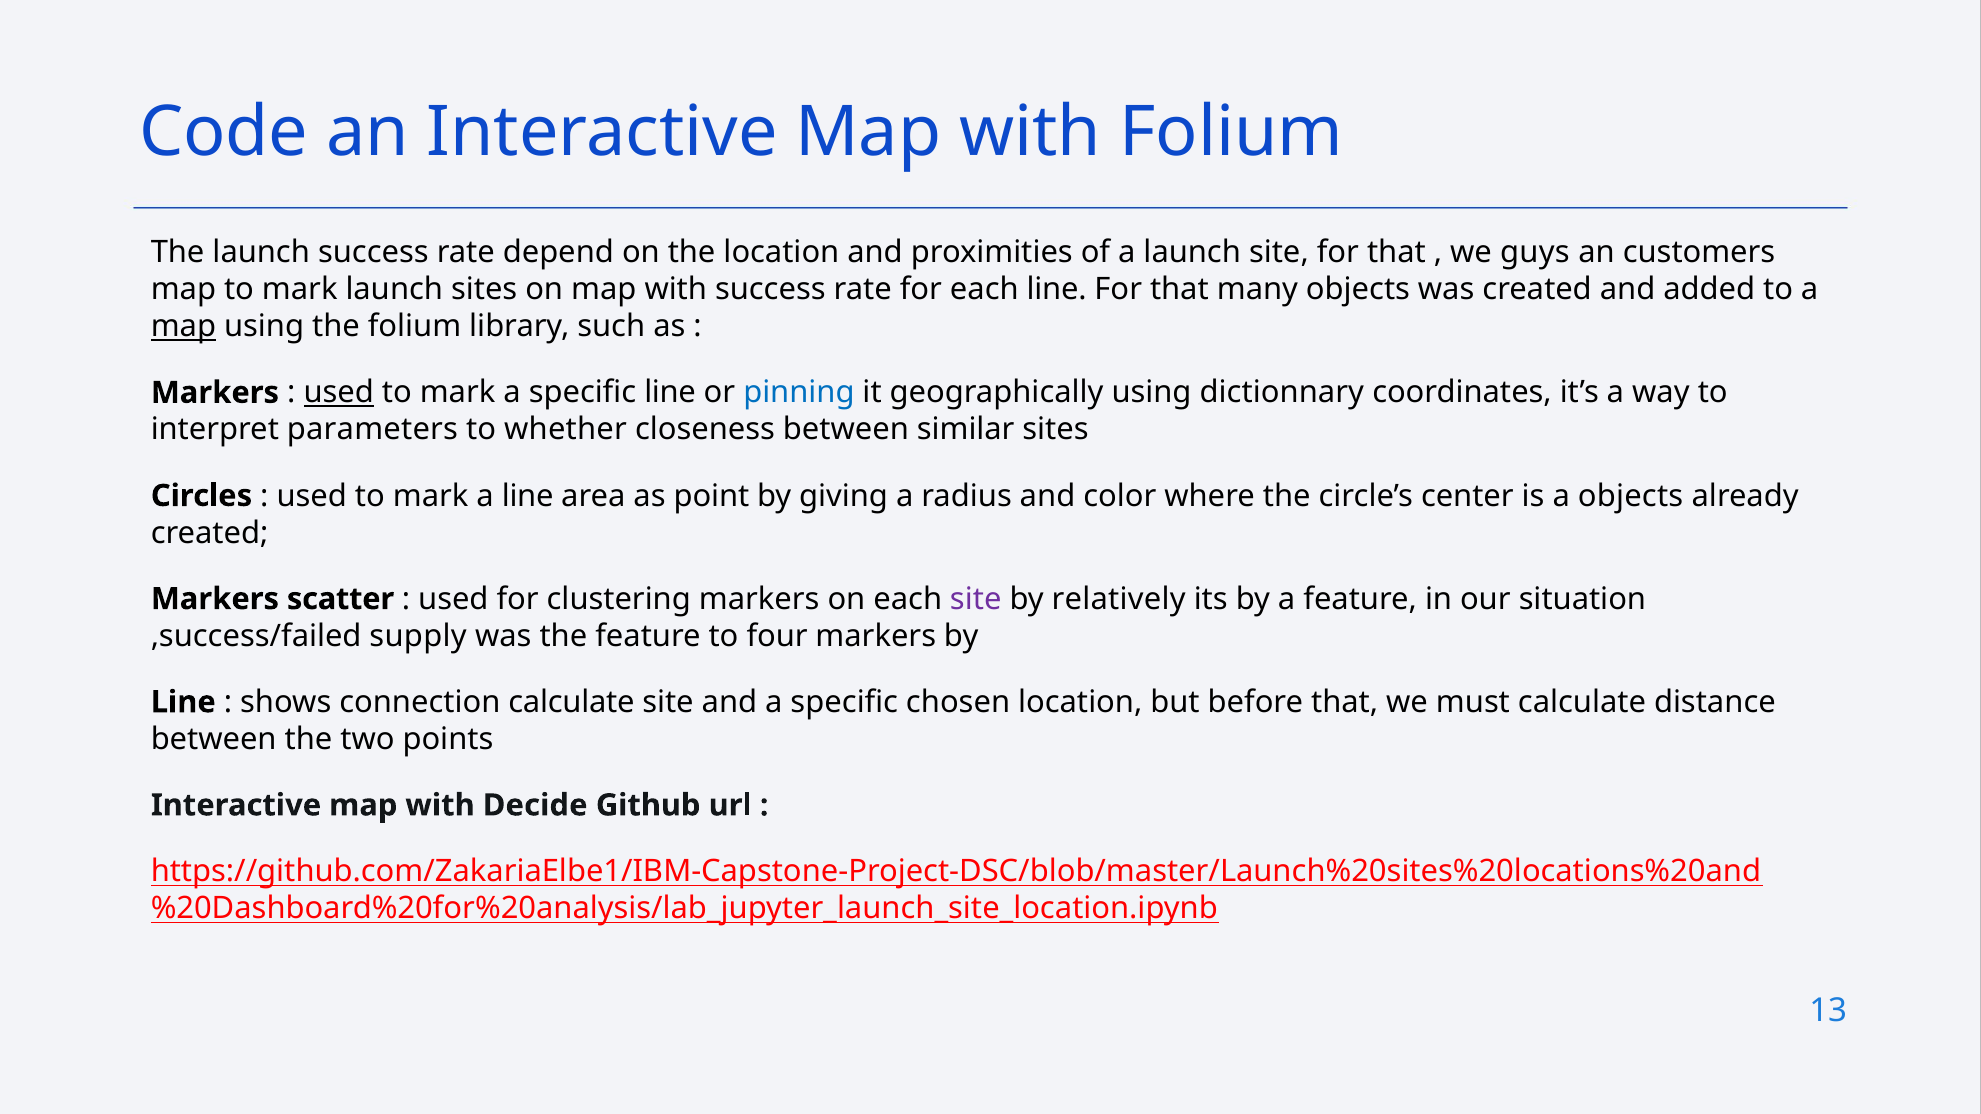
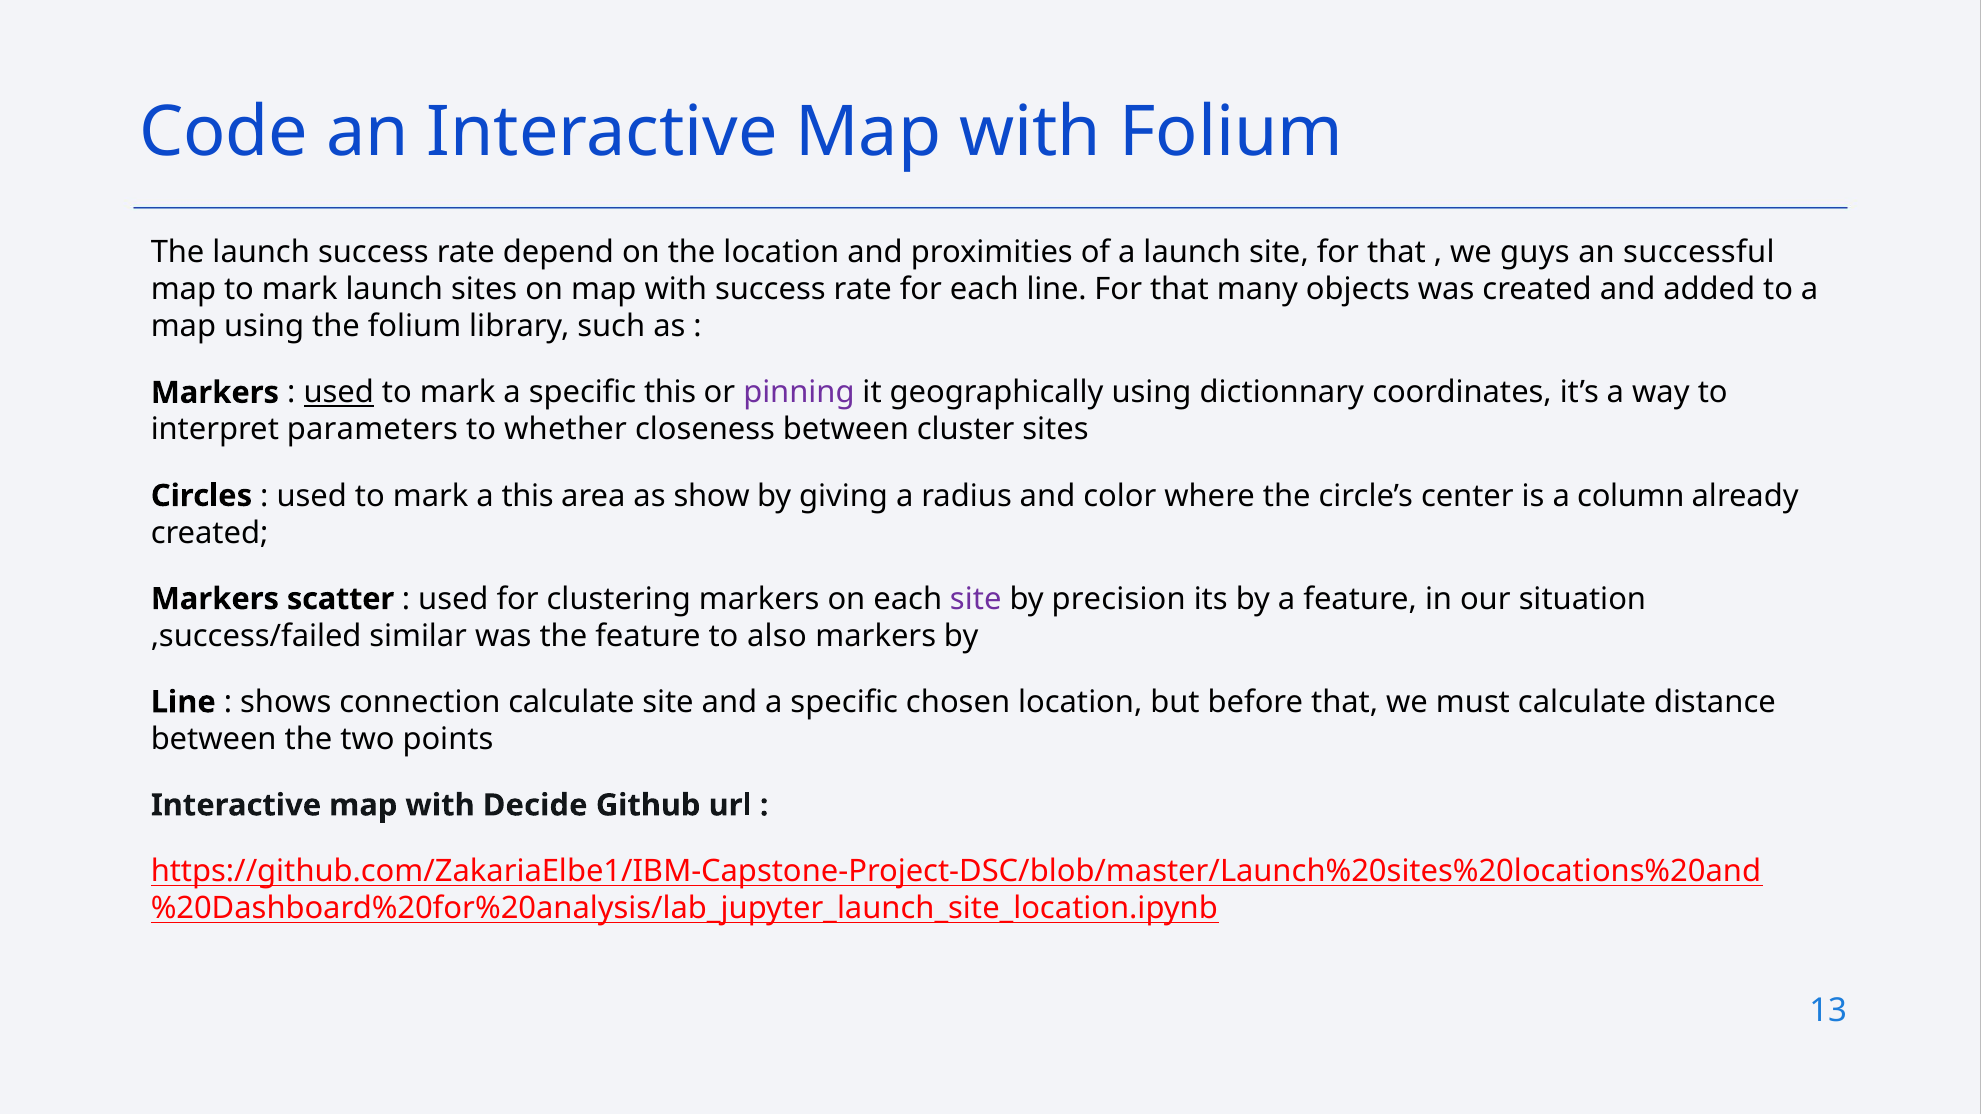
customers: customers -> successful
map at (183, 327) underline: present -> none
specific line: line -> this
pinning colour: blue -> purple
similar: similar -> cluster
a line: line -> this
point: point -> show
a objects: objects -> column
relatively: relatively -> precision
supply: supply -> similar
four: four -> also
